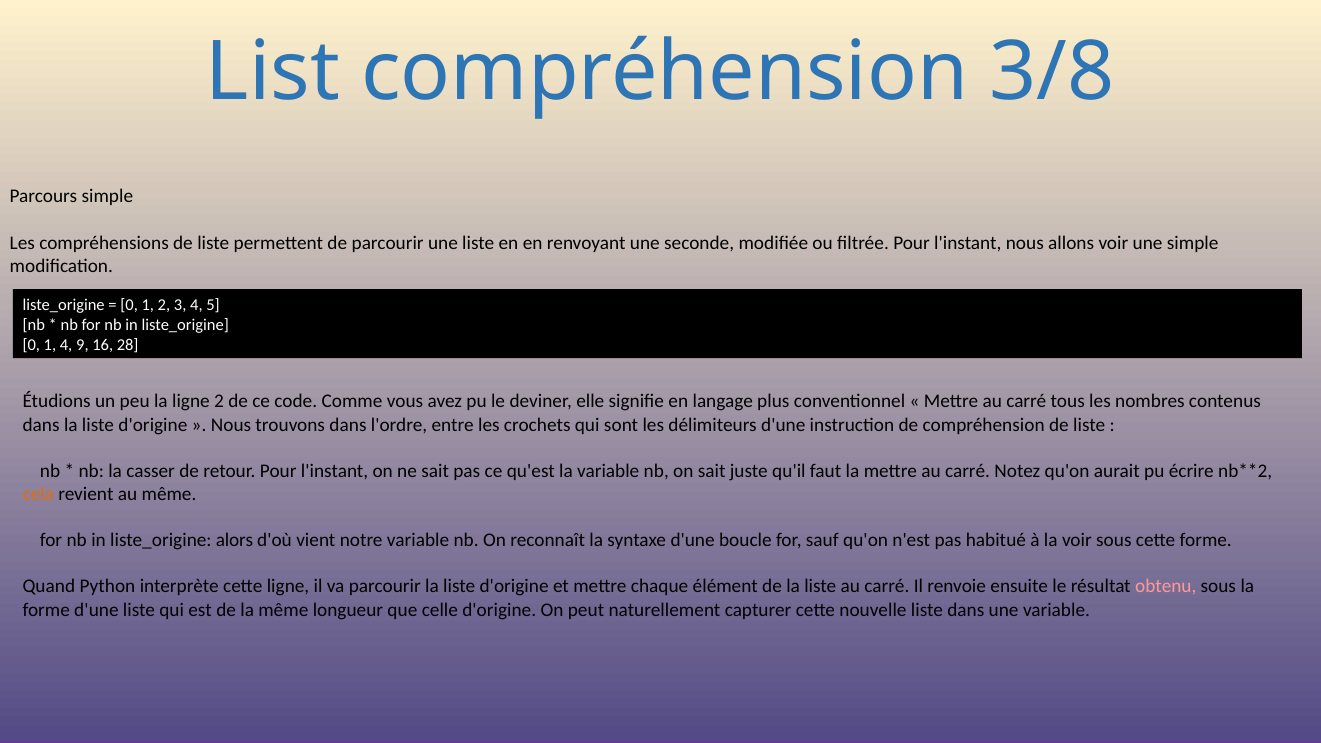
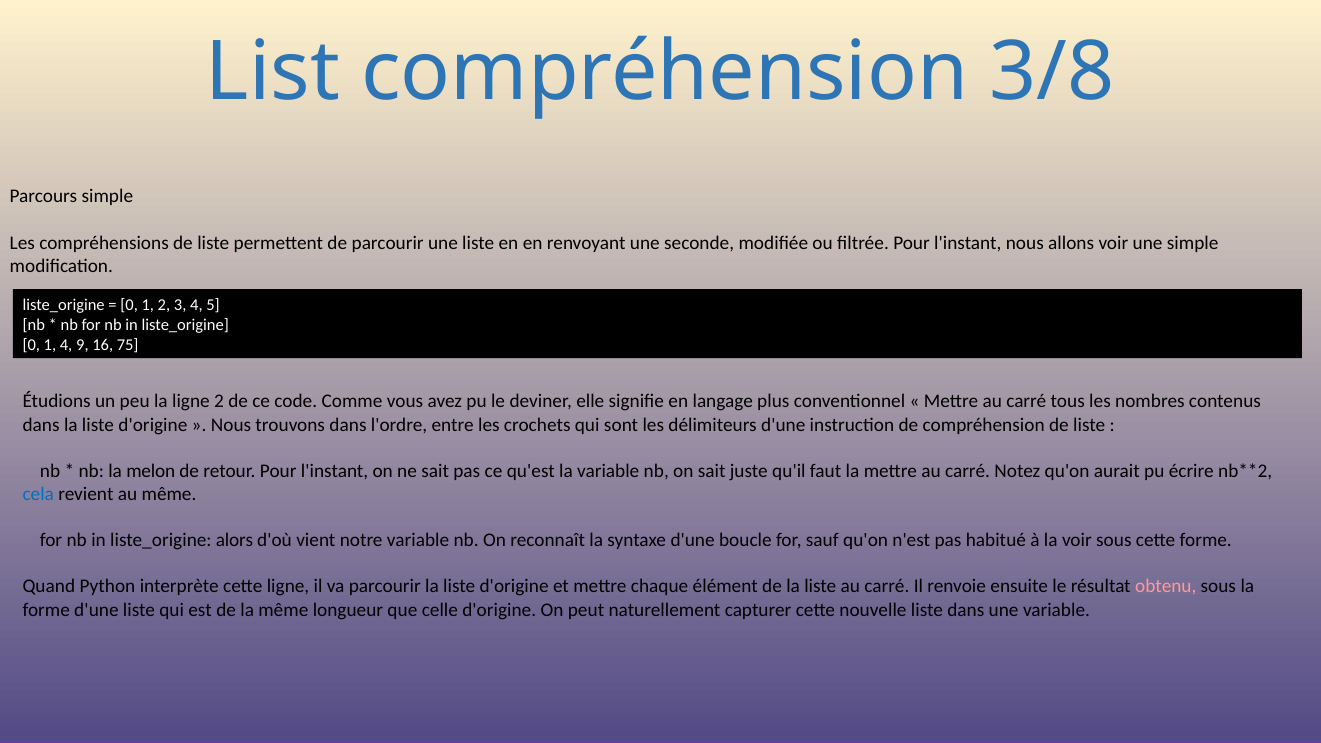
28: 28 -> 75
casser: casser -> melon
cela colour: orange -> blue
